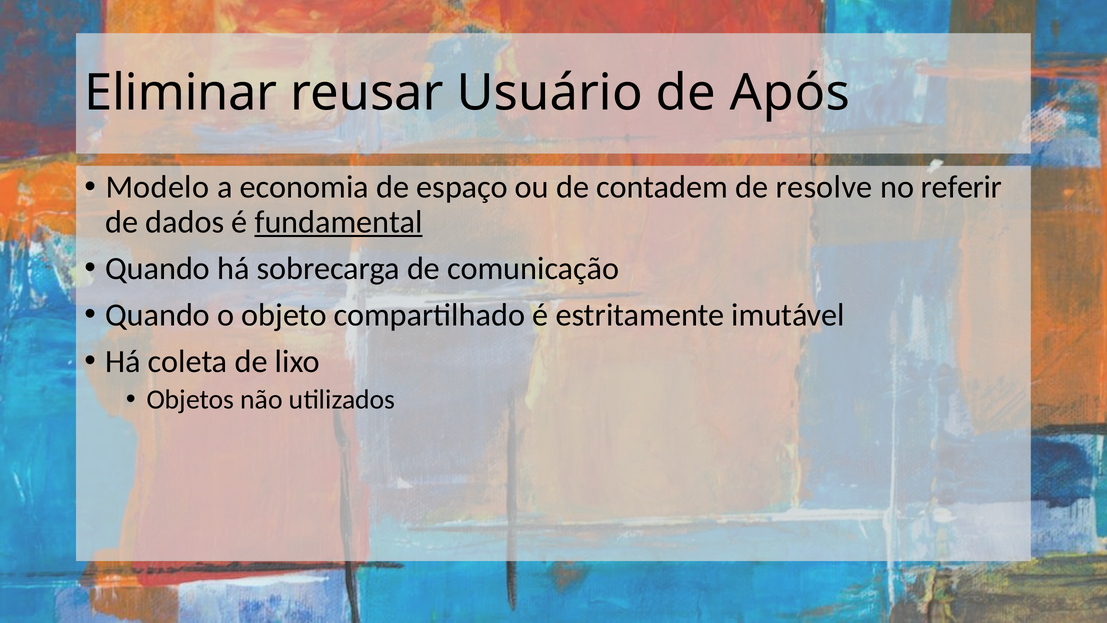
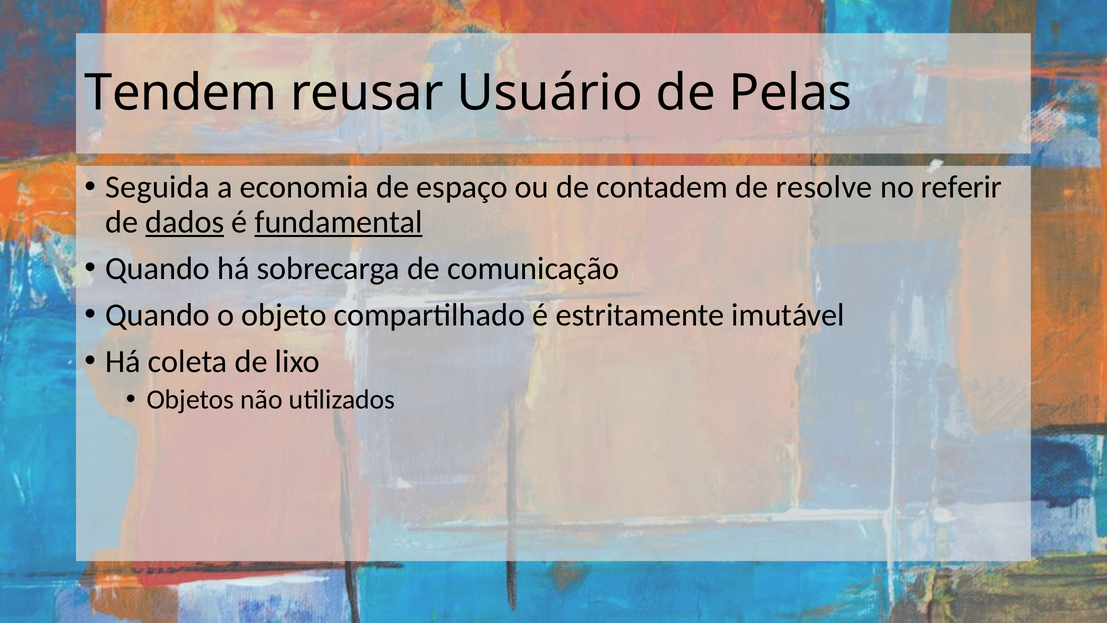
Eliminar: Eliminar -> Tendem
Após: Após -> Pelas
Modelo: Modelo -> Seguida
dados underline: none -> present
